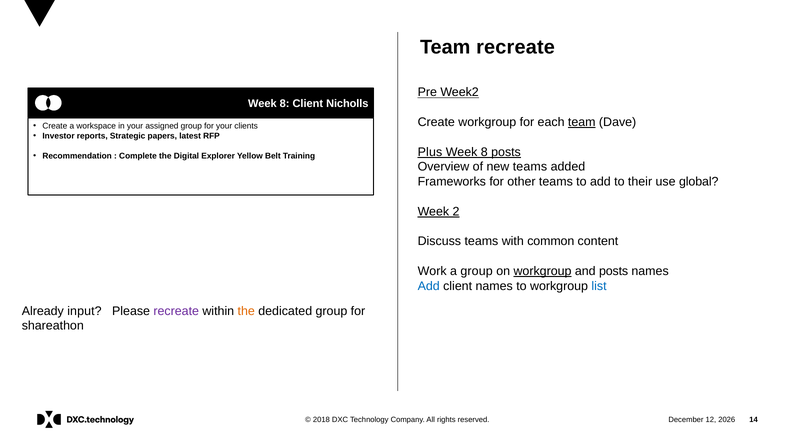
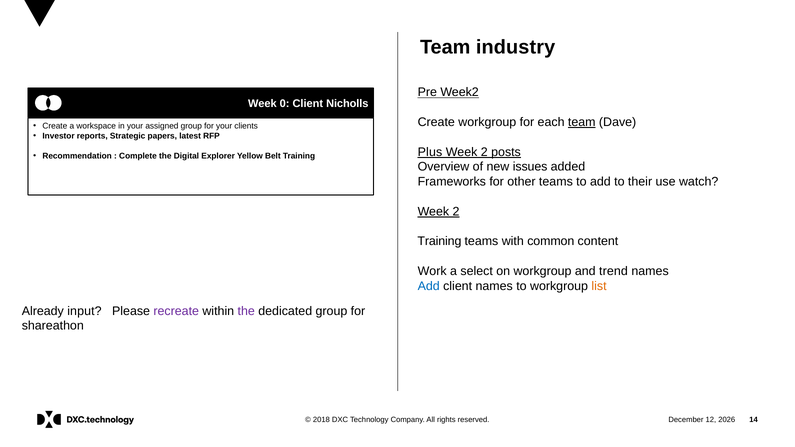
Team recreate: recreate -> industry
8 at (285, 104): 8 -> 0
8 at (484, 152): 8 -> 2
new teams: teams -> issues
global: global -> watch
Discuss at (439, 241): Discuss -> Training
a group: group -> select
workgroup at (543, 271) underline: present -> none
and posts: posts -> trend
list colour: blue -> orange
the at (246, 311) colour: orange -> purple
